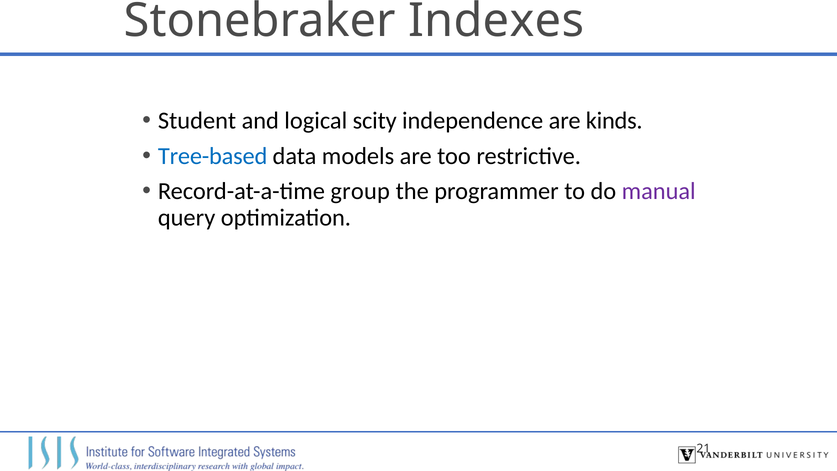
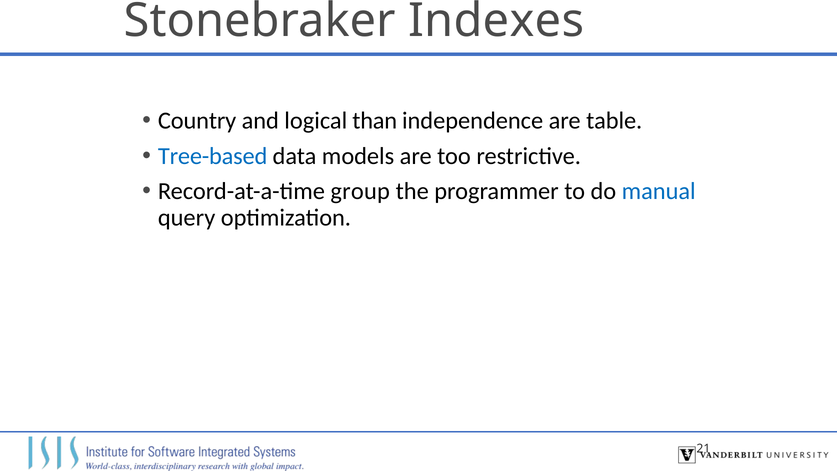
Student: Student -> Country
scity: scity -> than
kinds: kinds -> table
manual colour: purple -> blue
